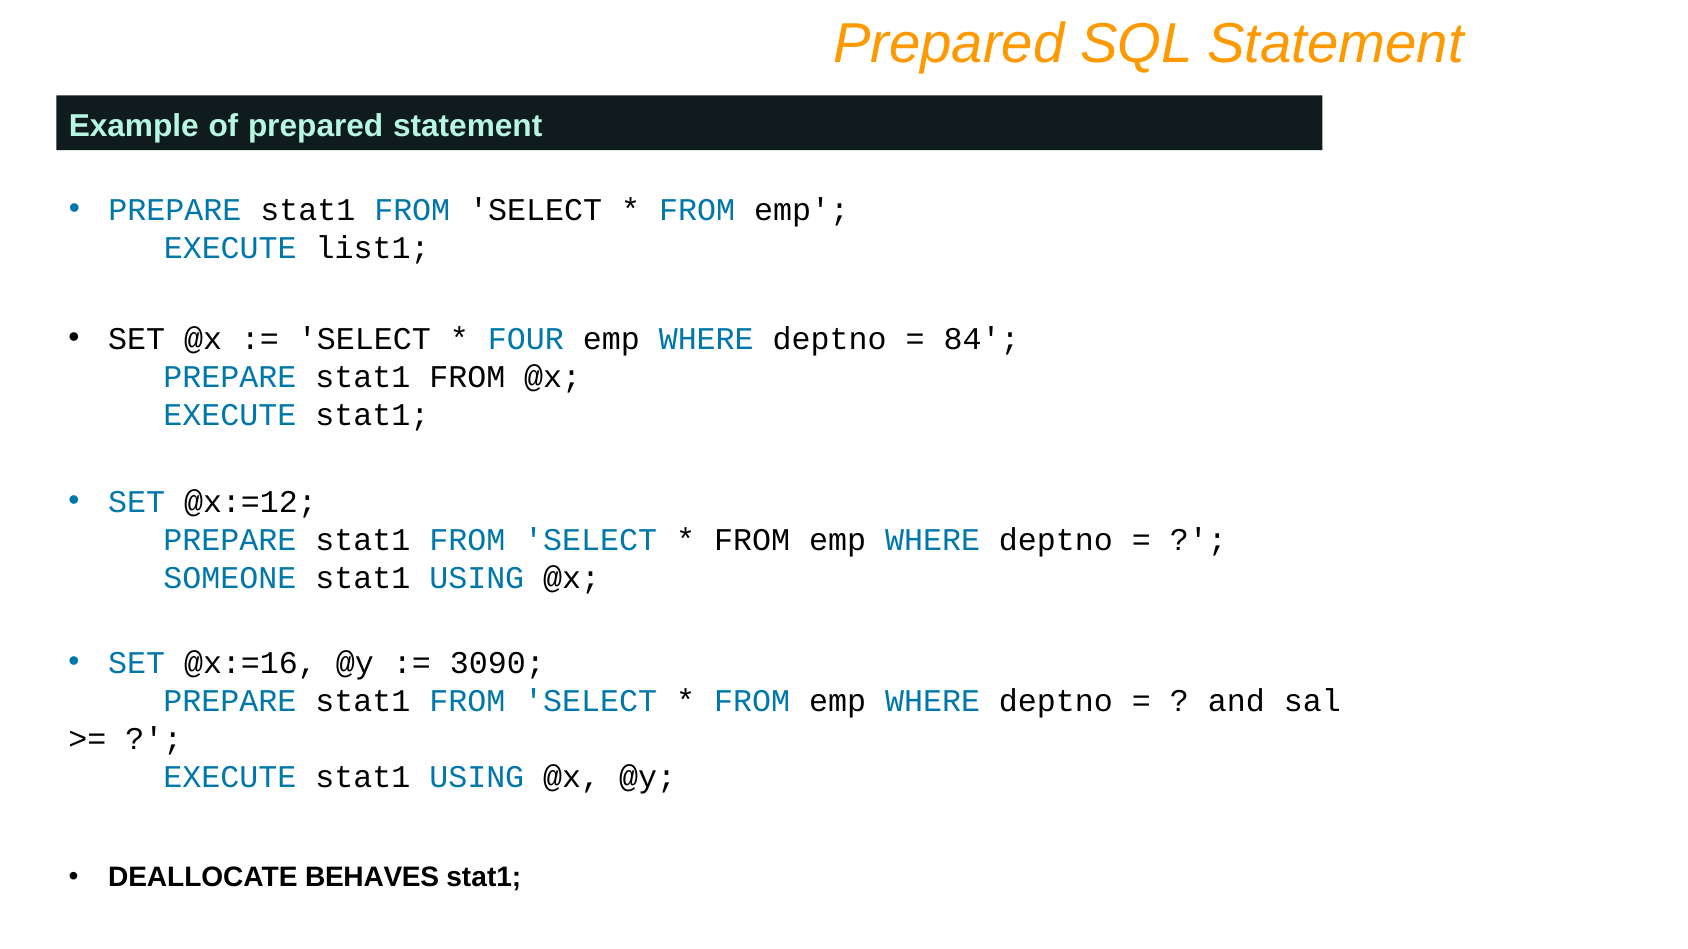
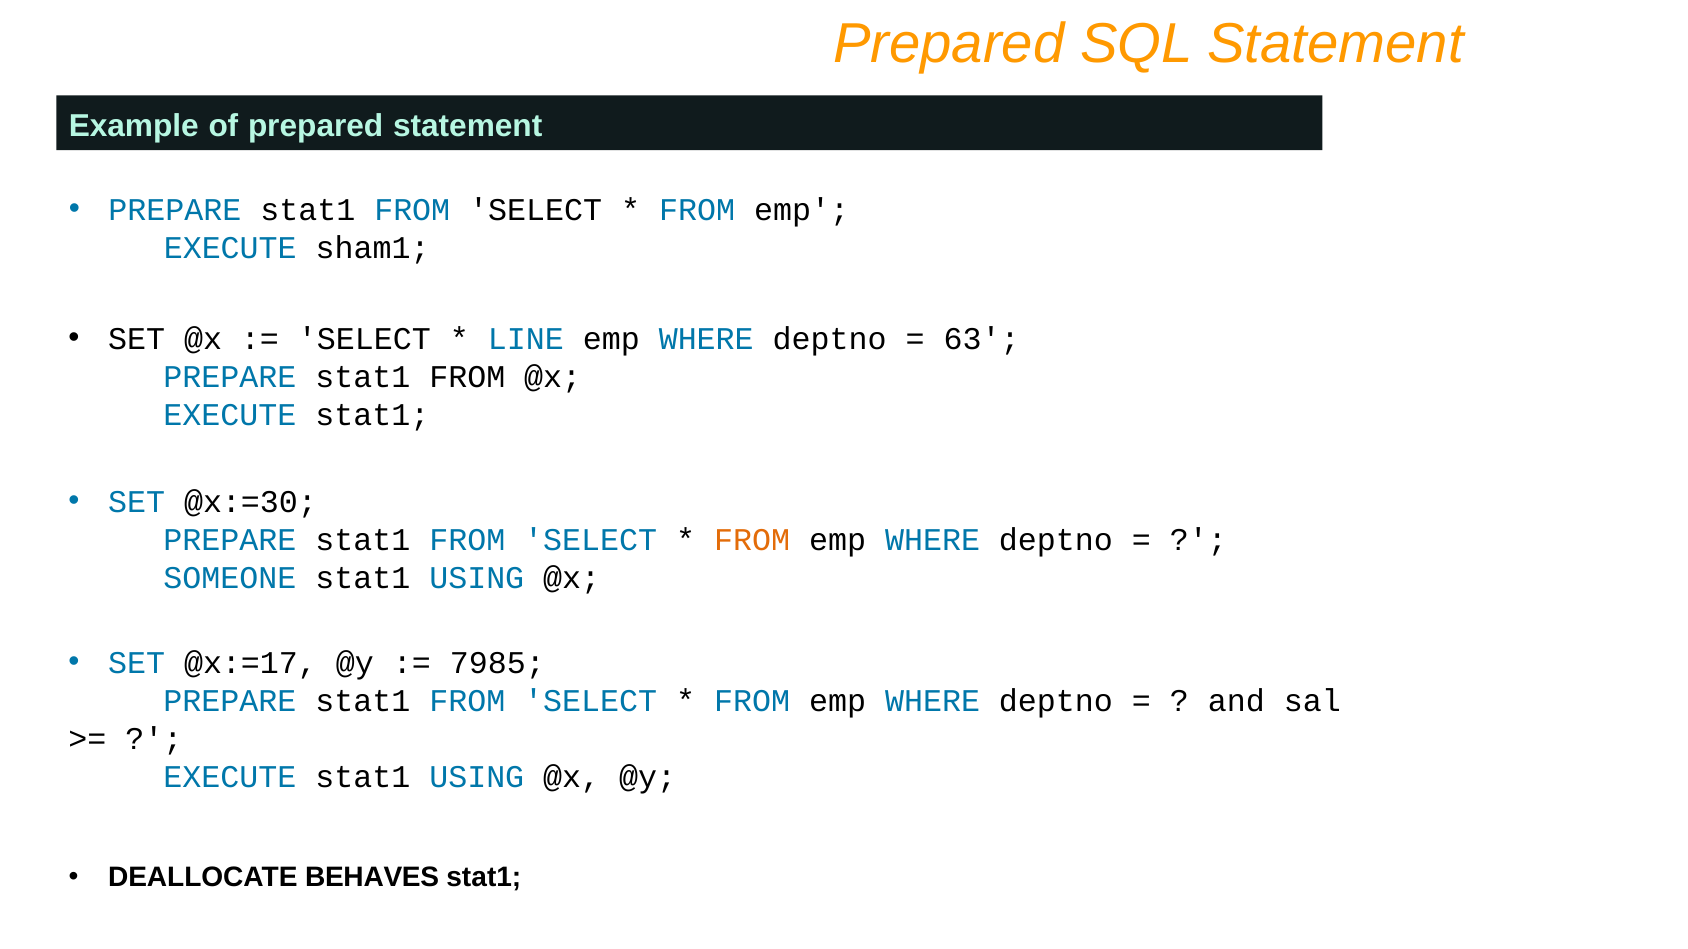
list1: list1 -> sham1
FOUR: FOUR -> LINE
84: 84 -> 63
@x:=12: @x:=12 -> @x:=30
FROM at (752, 540) colour: black -> orange
@x:=16: @x:=16 -> @x:=17
3090: 3090 -> 7985
